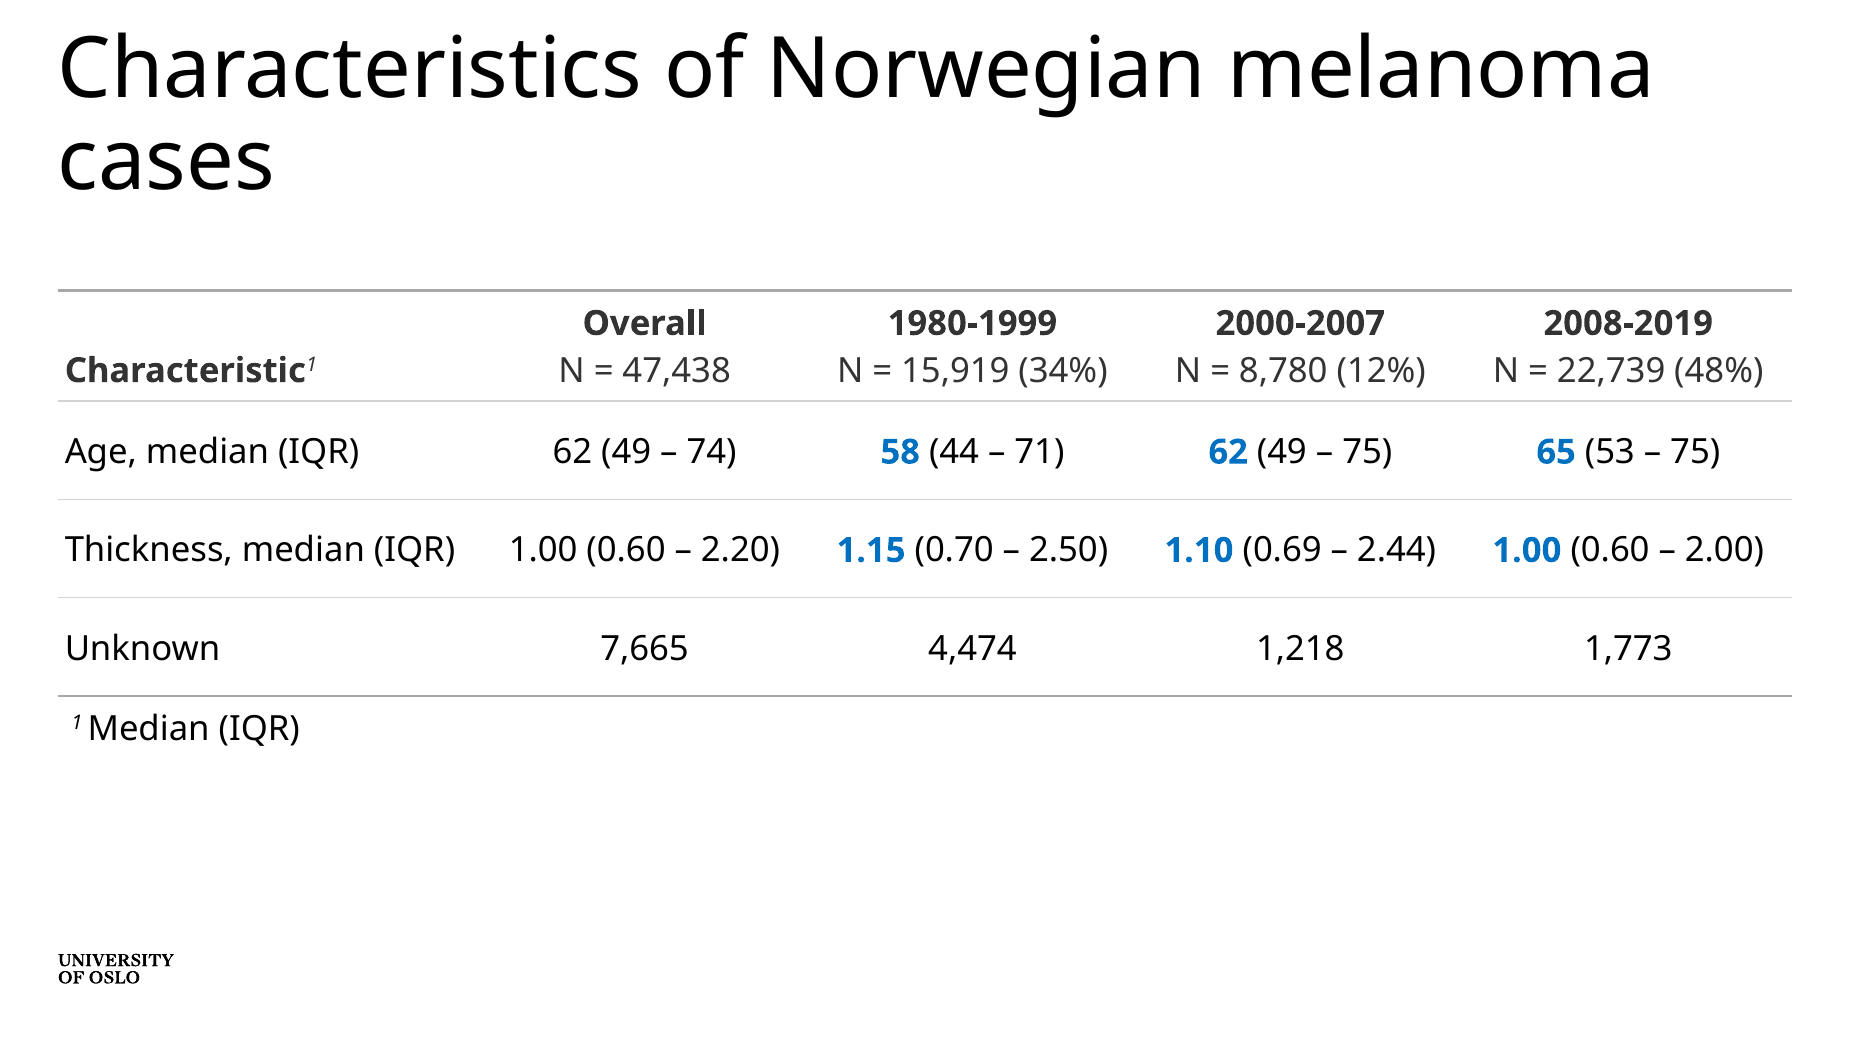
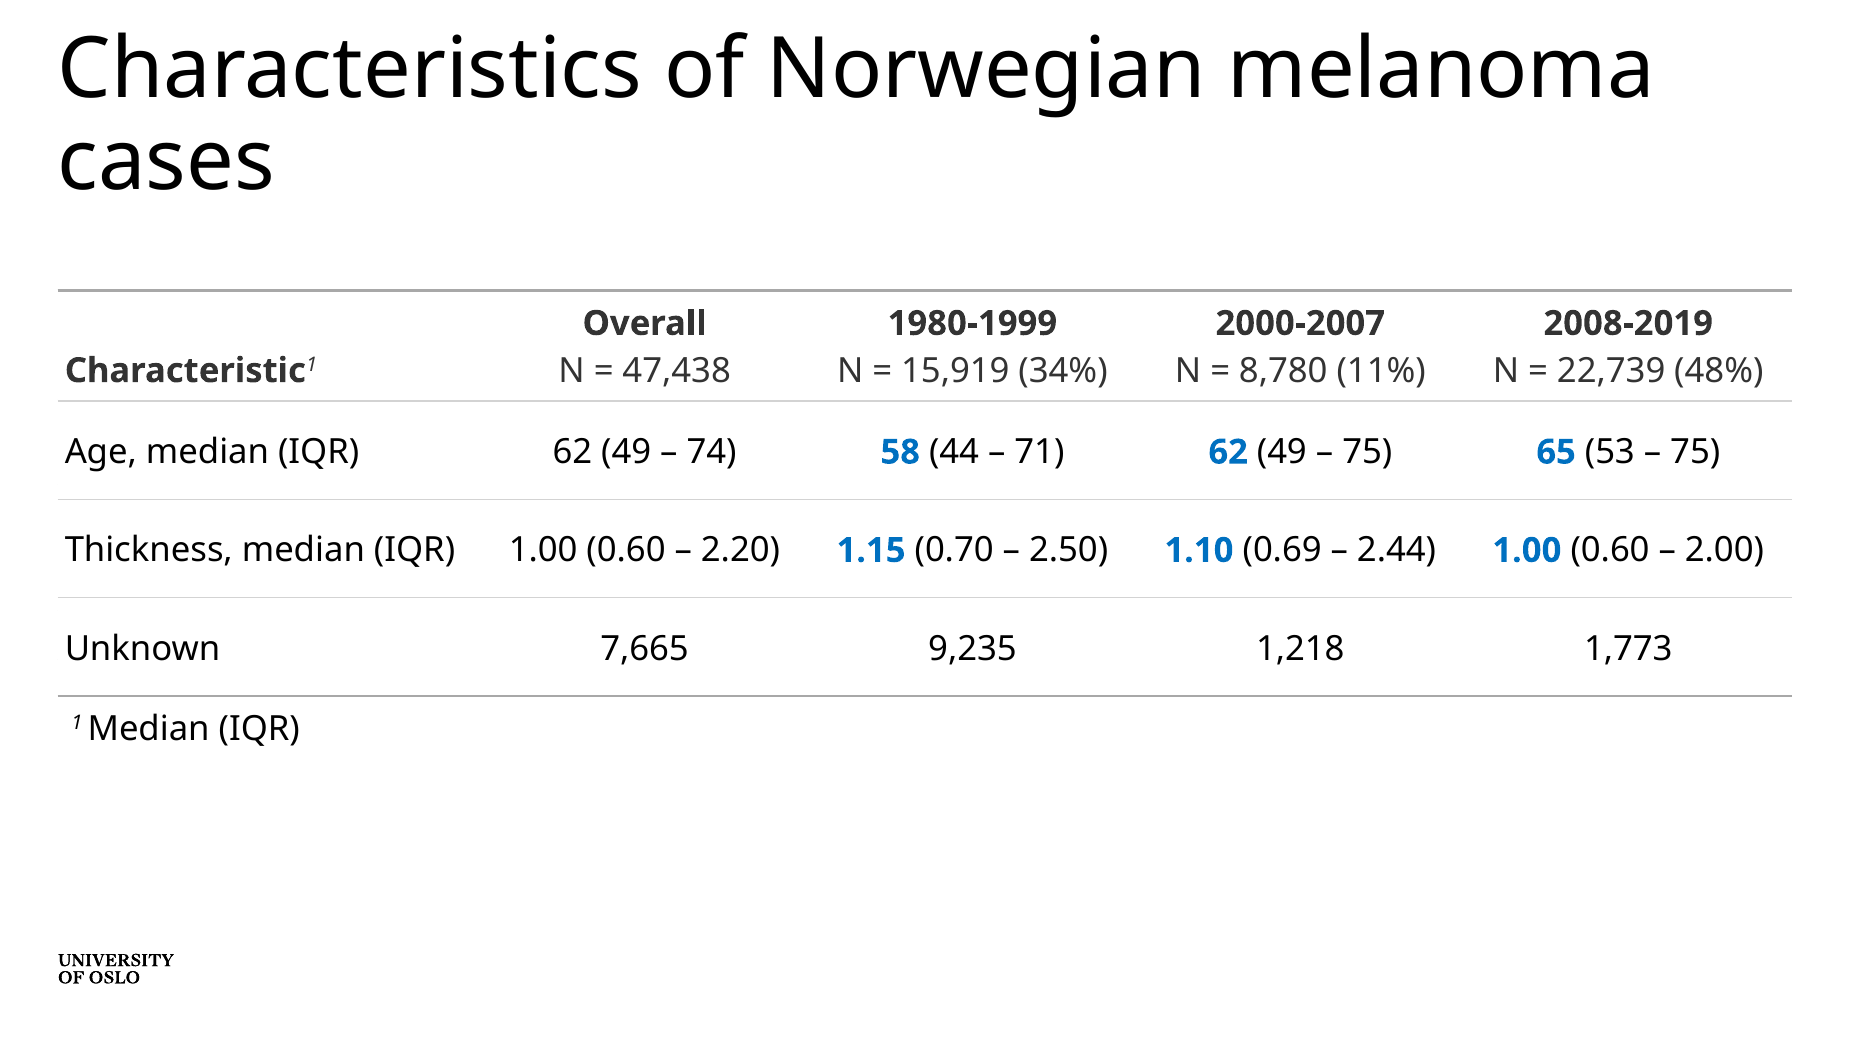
12%: 12% -> 11%
4,474: 4,474 -> 9,235
